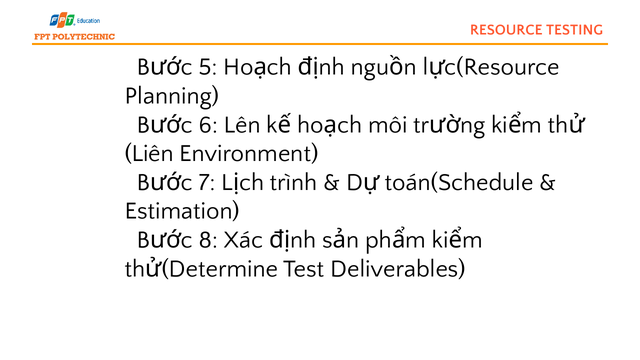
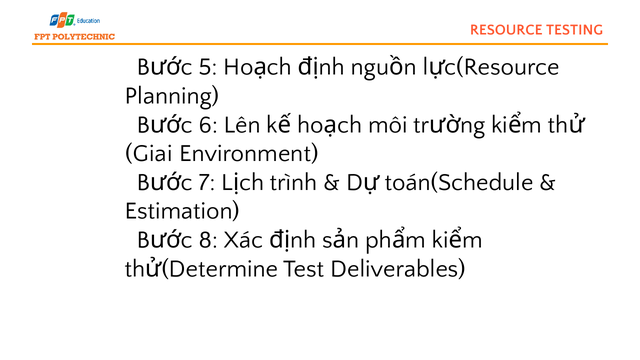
Liên: Liên -> Giai
